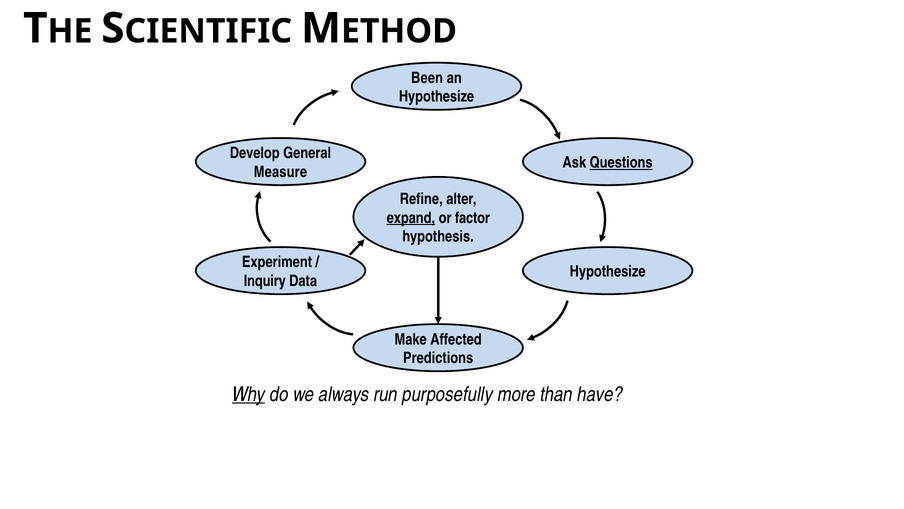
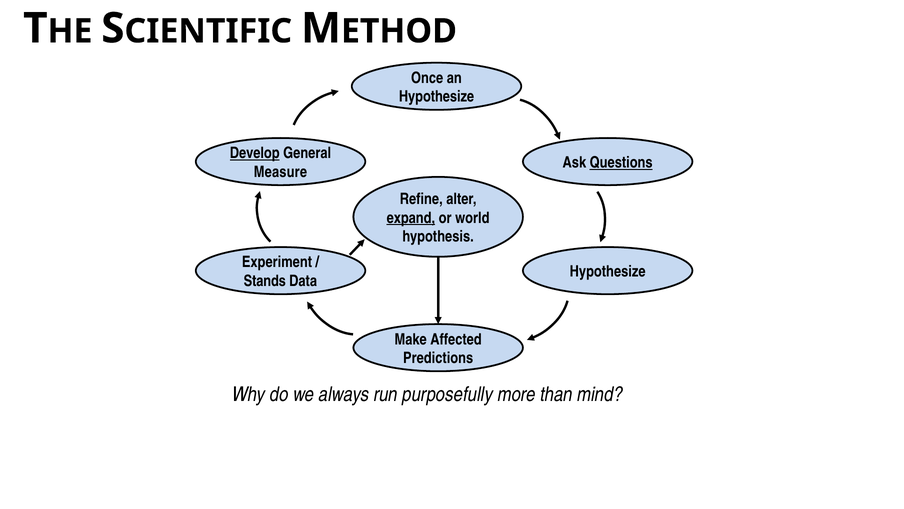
Been: Been -> Once
Develop underline: none -> present
factor: factor -> world
Inquiry: Inquiry -> Stands
Why underline: present -> none
have: have -> mind
